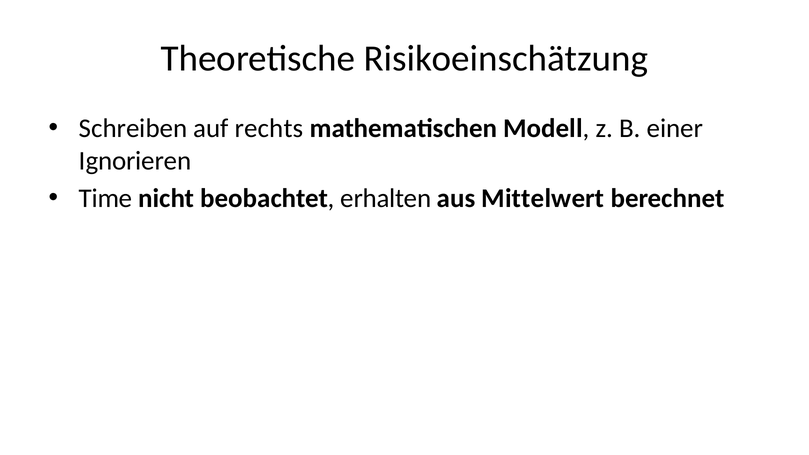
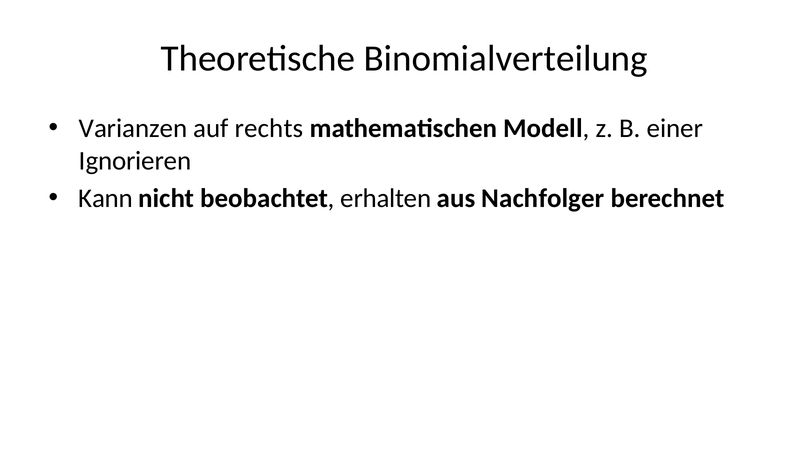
Risikoeinschätzung: Risikoeinschätzung -> Binomialverteilung
Schreiben: Schreiben -> Varianzen
Time: Time -> Kann
Mittelwert: Mittelwert -> Nachfolger
